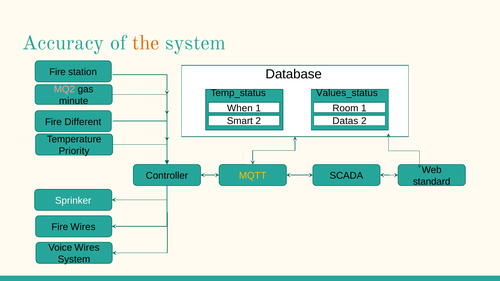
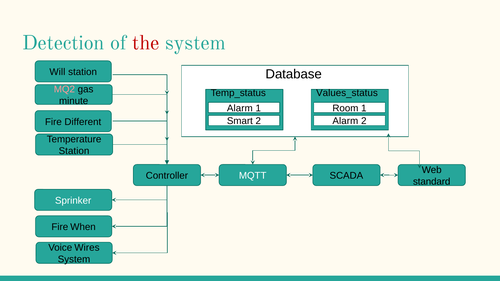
Accuracy: Accuracy -> Detection
the colour: orange -> red
Fire at (58, 72): Fire -> Will
When at (240, 108): When -> Alarm
Datas at (345, 121): Datas -> Alarm
Priority at (74, 151): Priority -> Station
MQTT colour: yellow -> white
Fire Wires: Wires -> When
